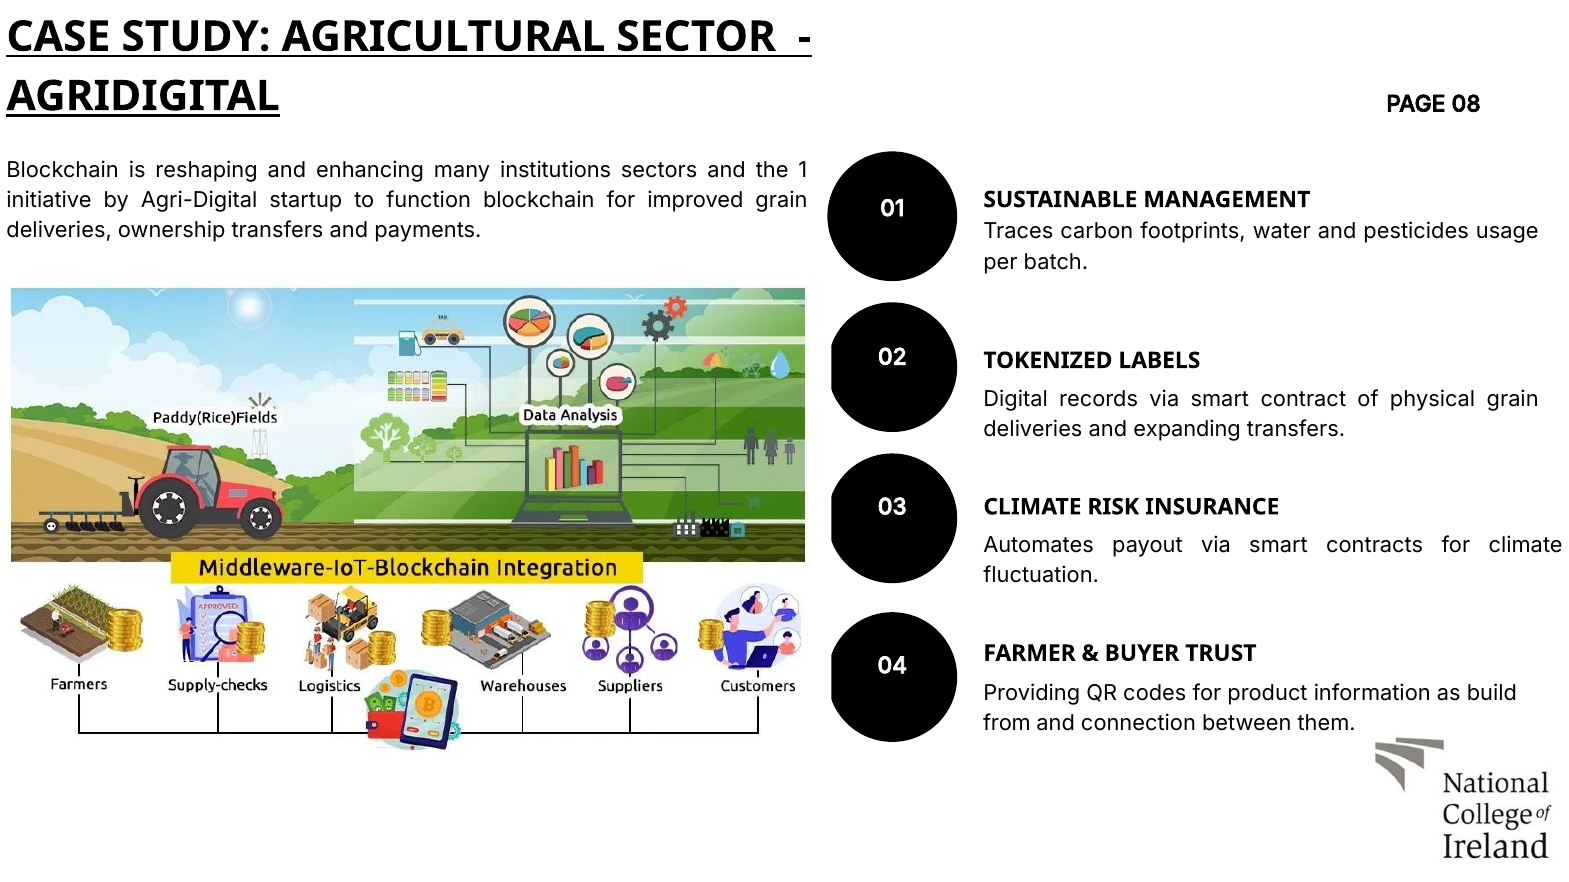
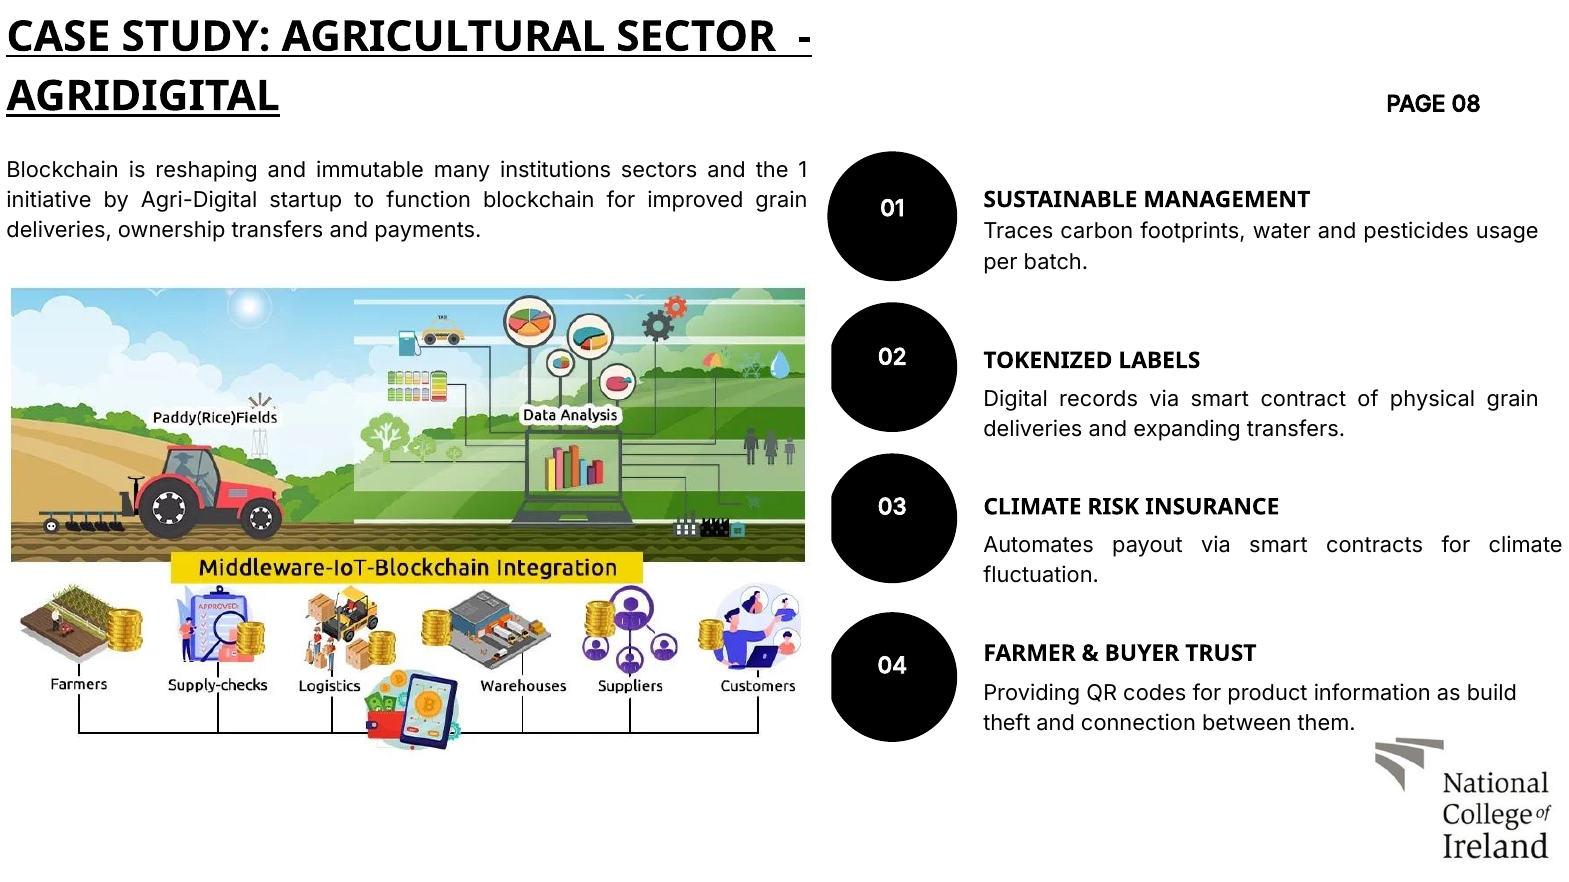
enhancing: enhancing -> immutable
from: from -> theft
